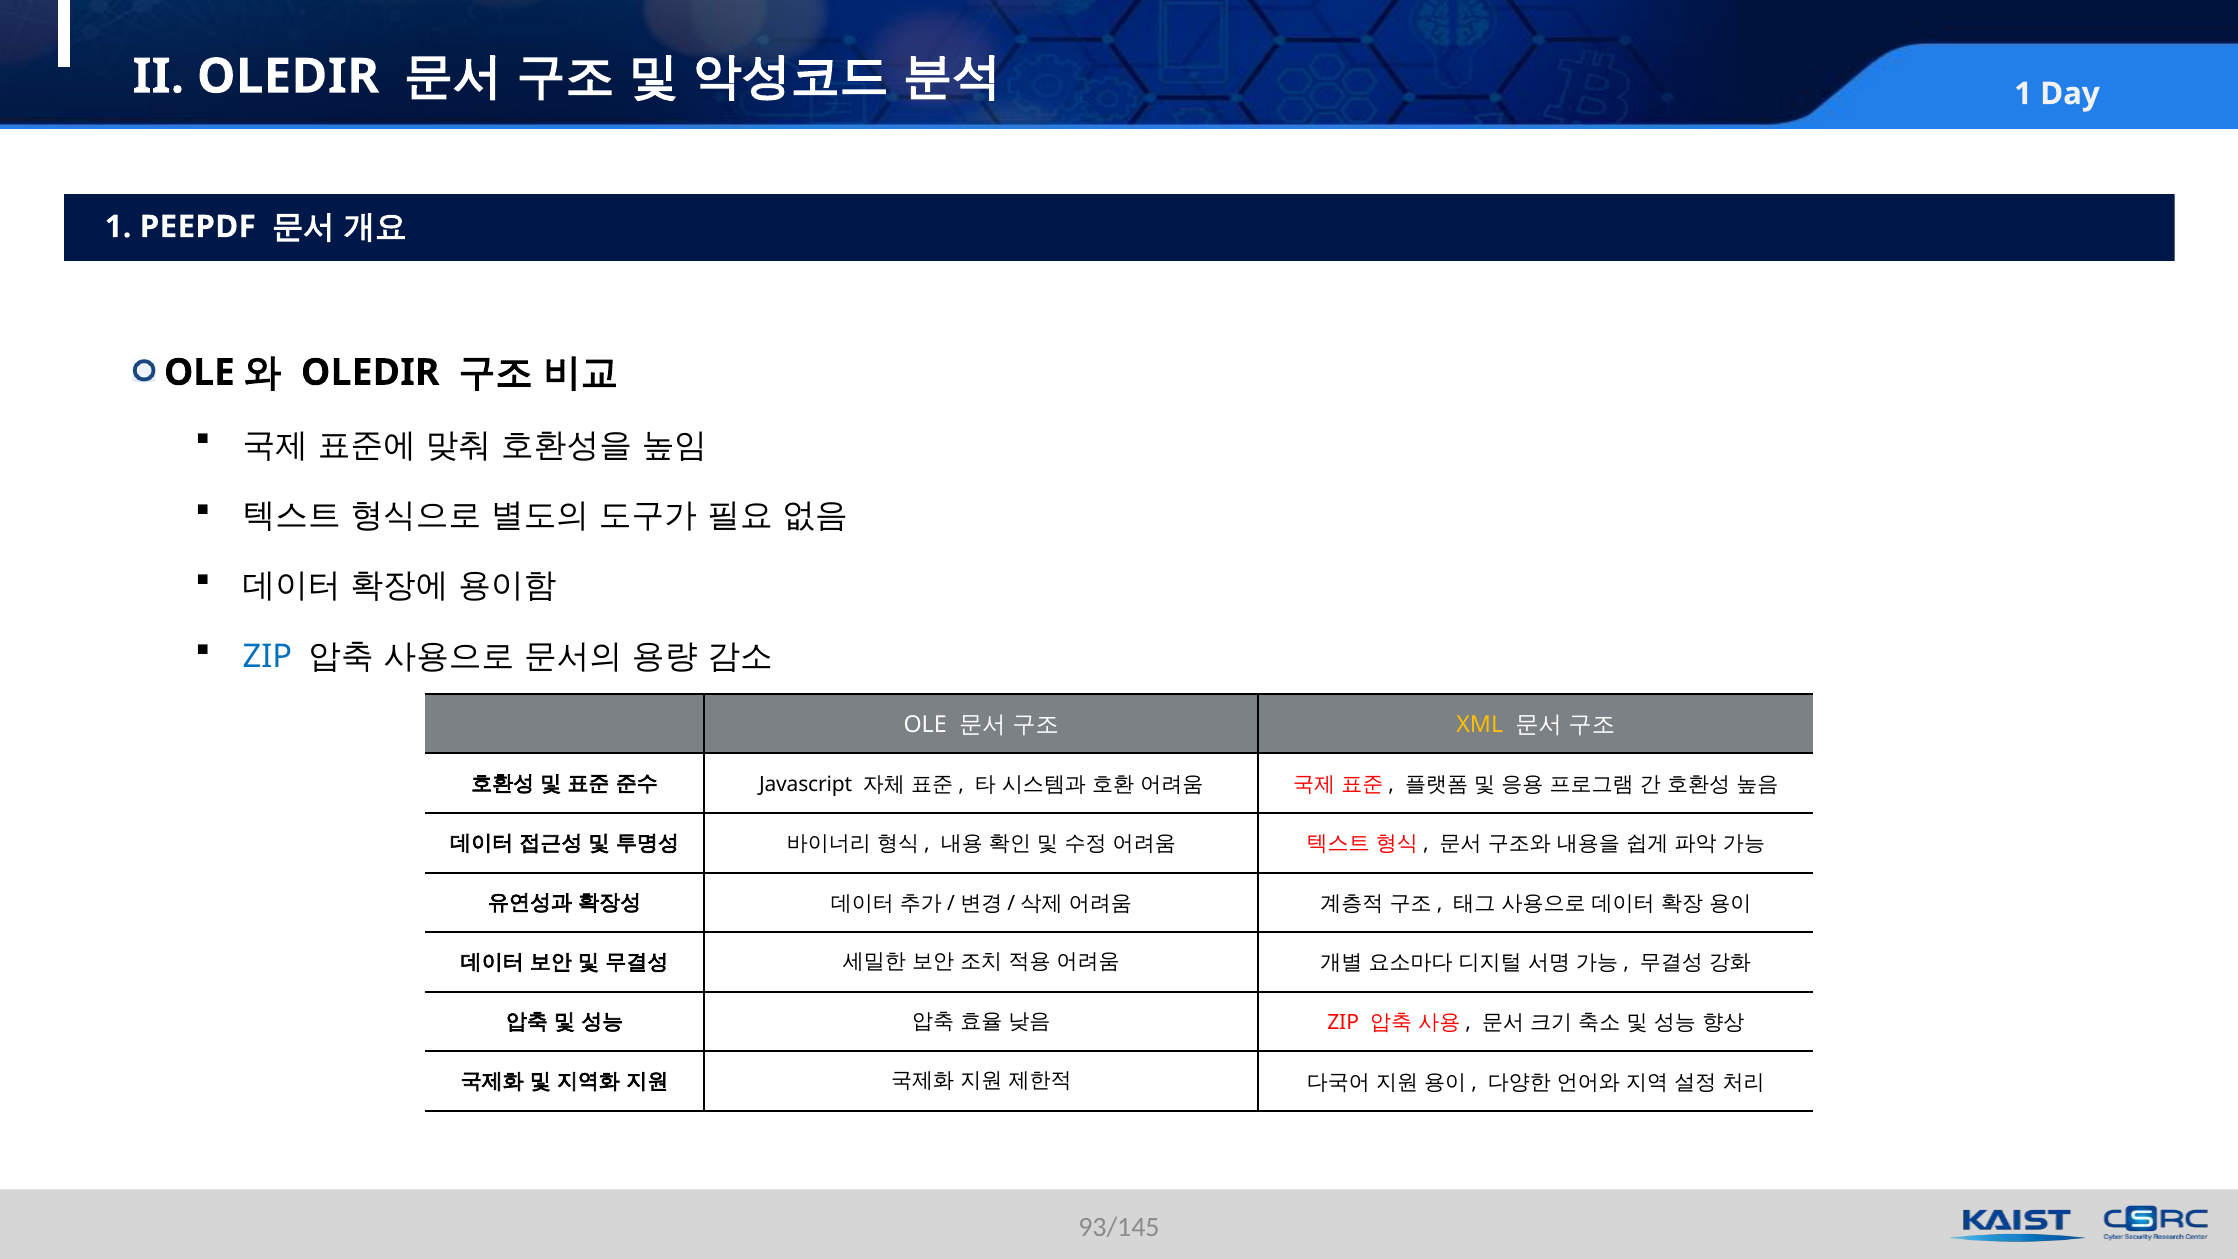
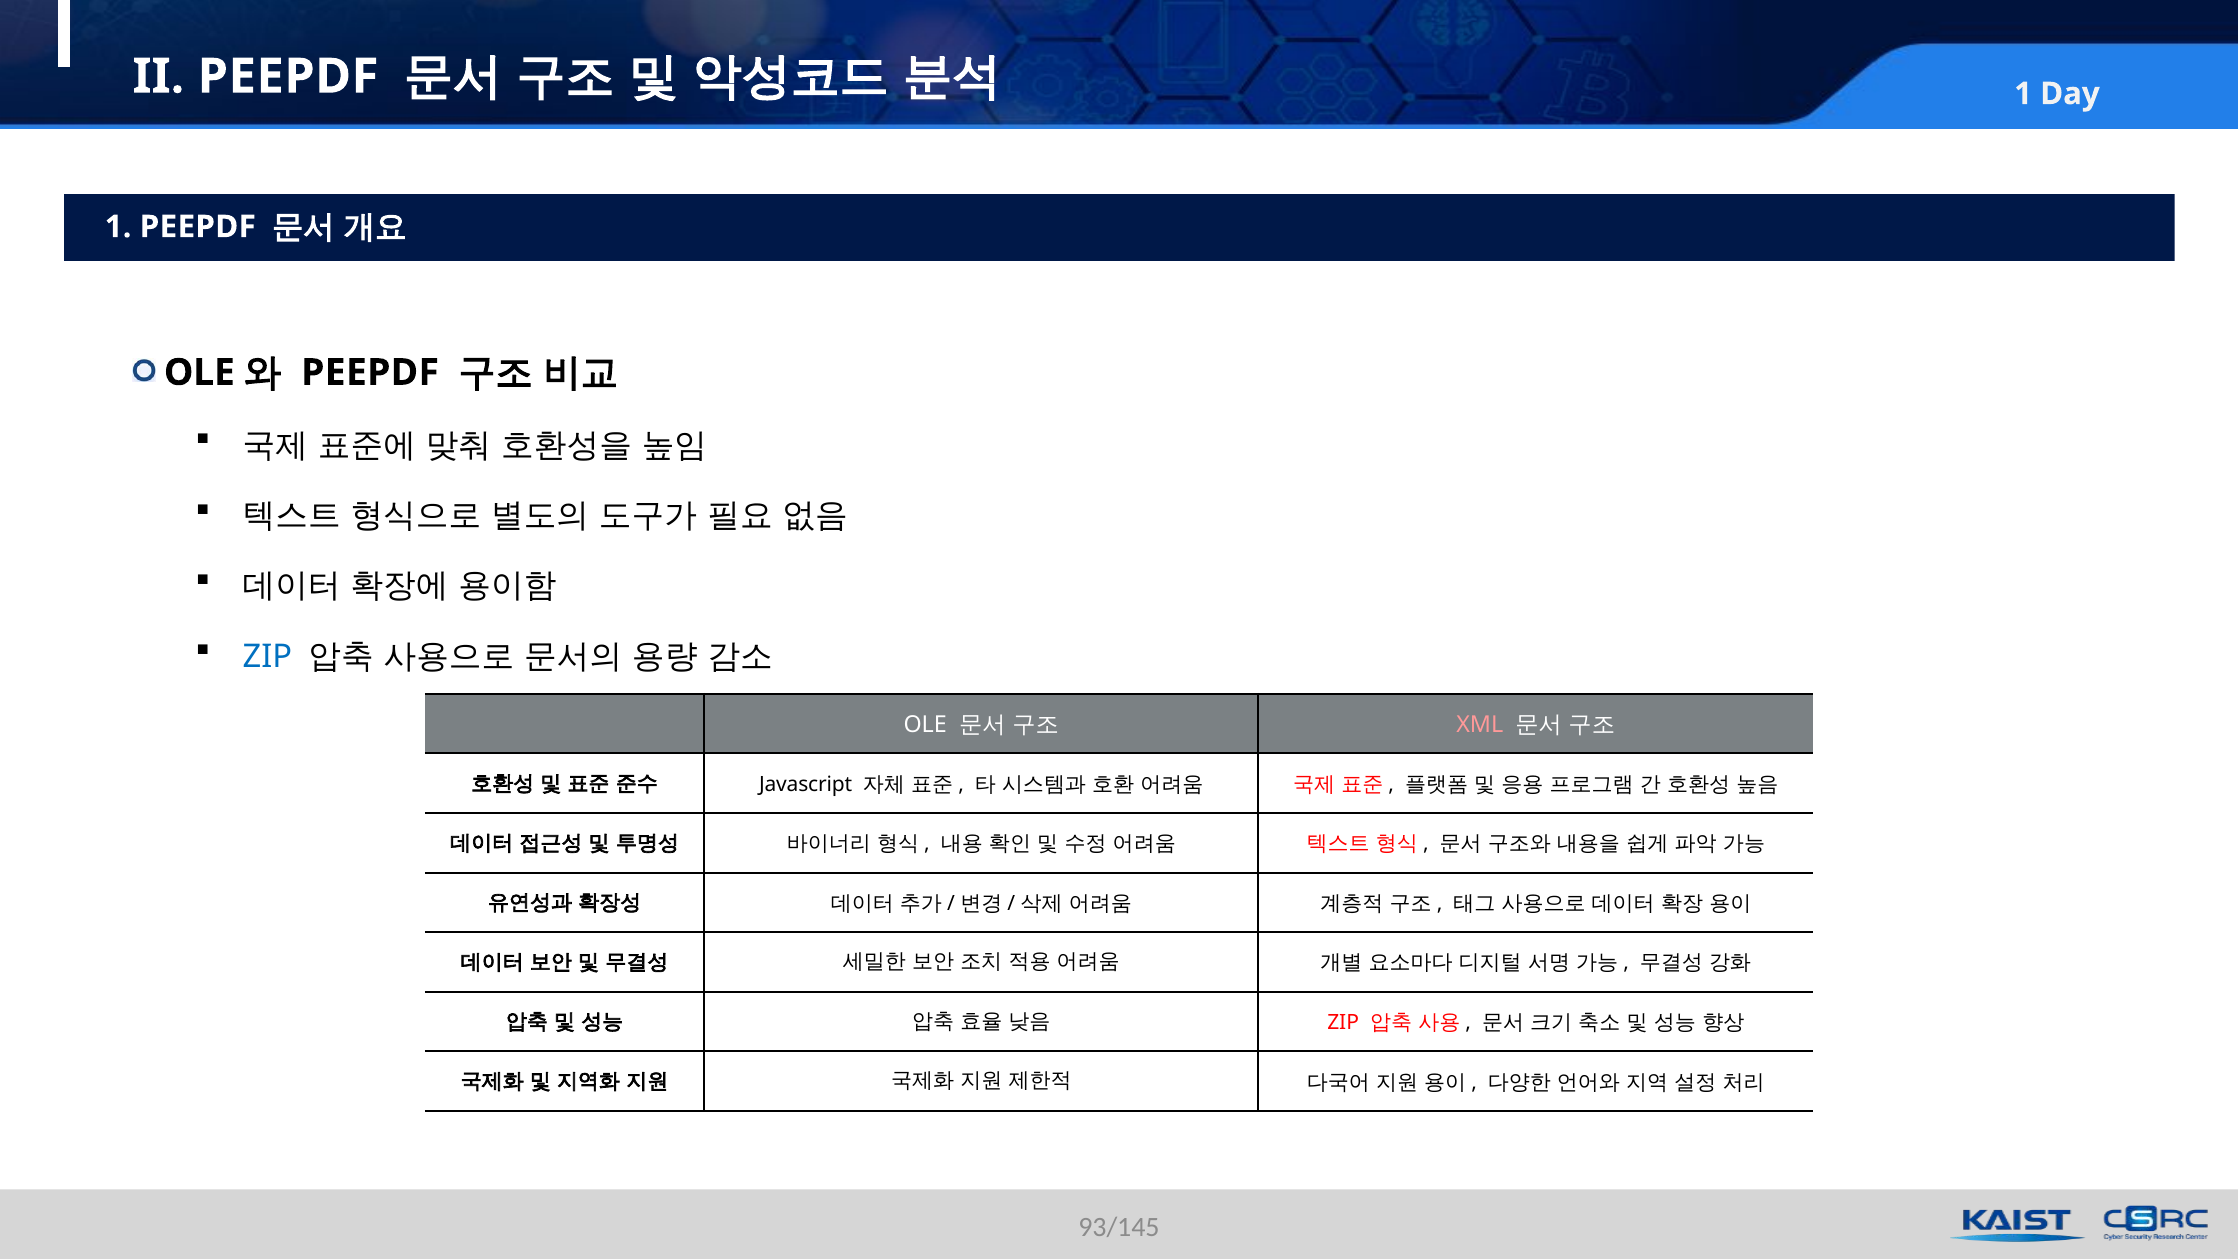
II OLEDIR: OLEDIR -> PEEPDF
OLEDIR at (370, 372): OLEDIR -> PEEPDF
XML colour: yellow -> pink
